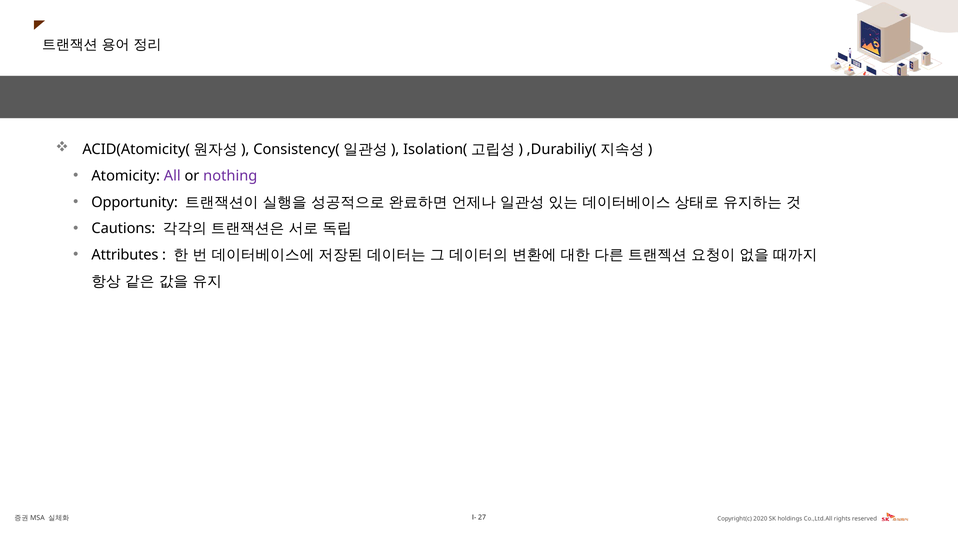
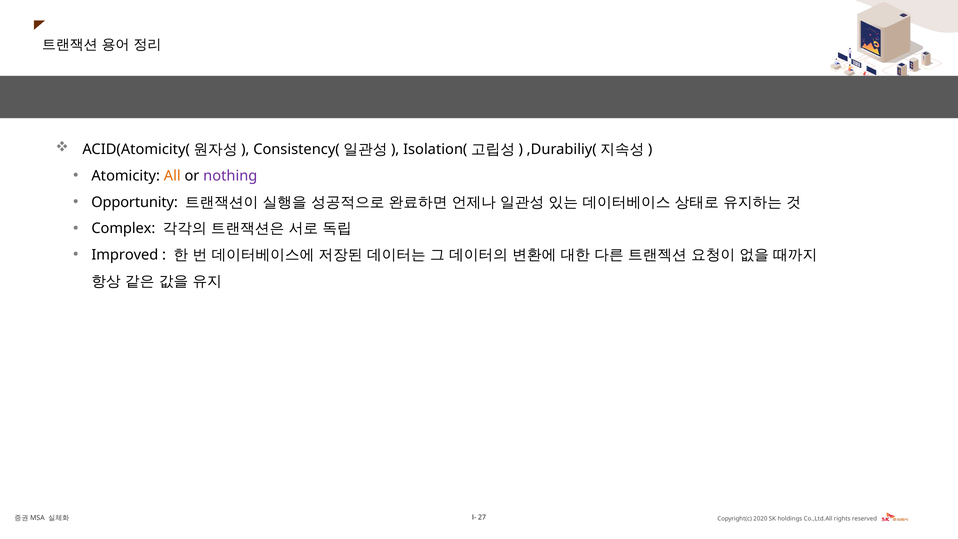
All colour: purple -> orange
Cautions: Cautions -> Complex
Attributes: Attributes -> Improved
